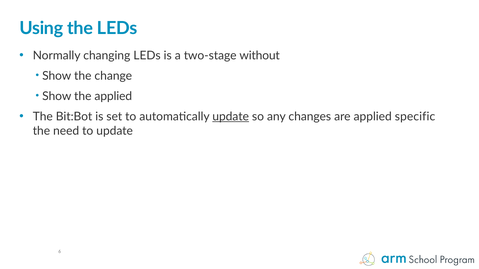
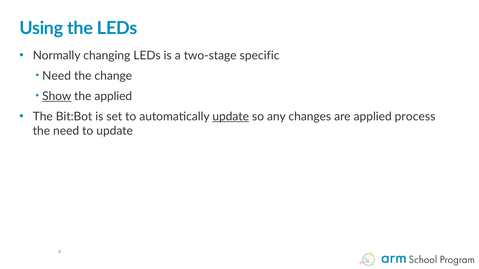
without: without -> specific
Show at (57, 76): Show -> Need
Show at (57, 96) underline: none -> present
specific: specific -> process
